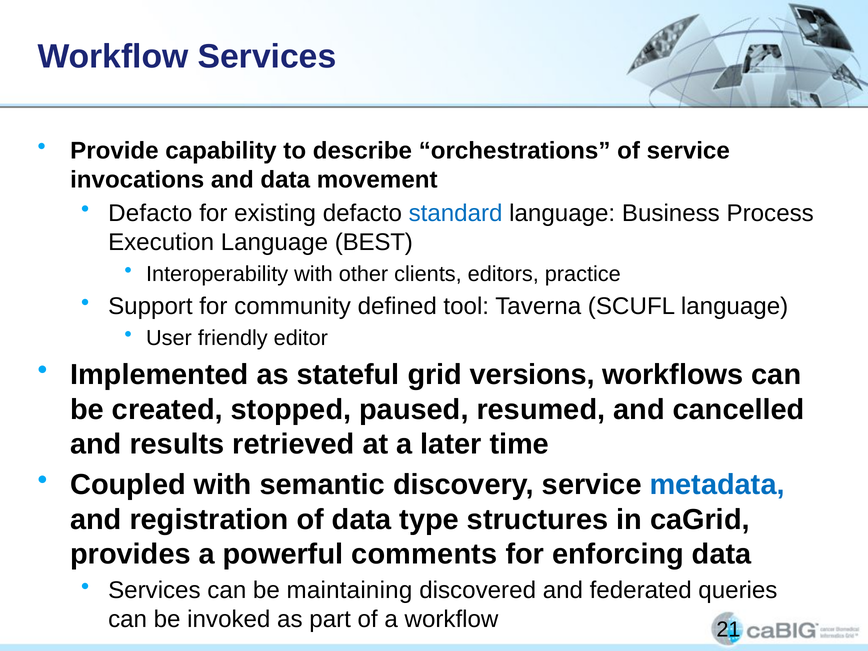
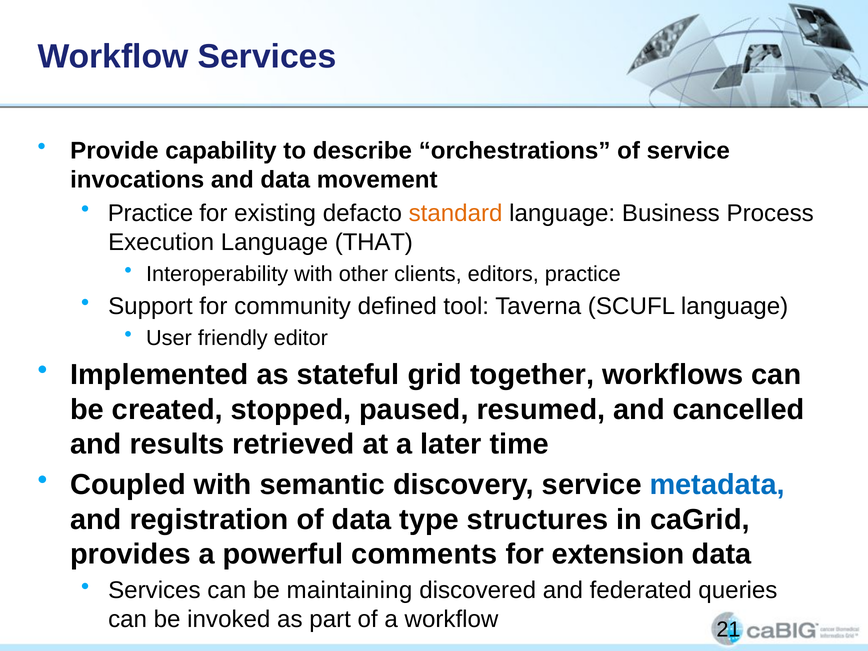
Defacto at (150, 213): Defacto -> Practice
standard colour: blue -> orange
BEST: BEST -> THAT
versions: versions -> together
enforcing: enforcing -> extension
